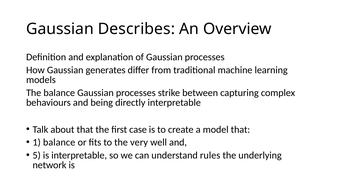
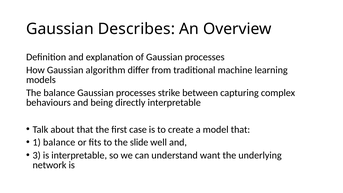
generates: generates -> algorithm
very: very -> slide
5: 5 -> 3
rules: rules -> want
